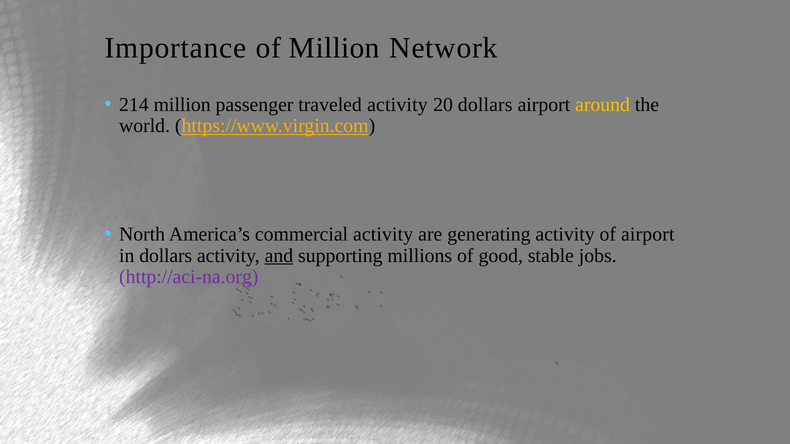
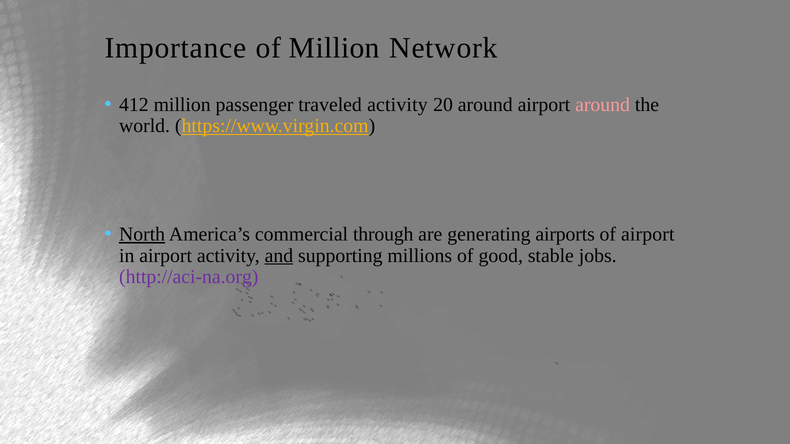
214: 214 -> 412
20 dollars: dollars -> around
around at (603, 105) colour: yellow -> pink
North underline: none -> present
commercial activity: activity -> through
generating activity: activity -> airports
in dollars: dollars -> airport
